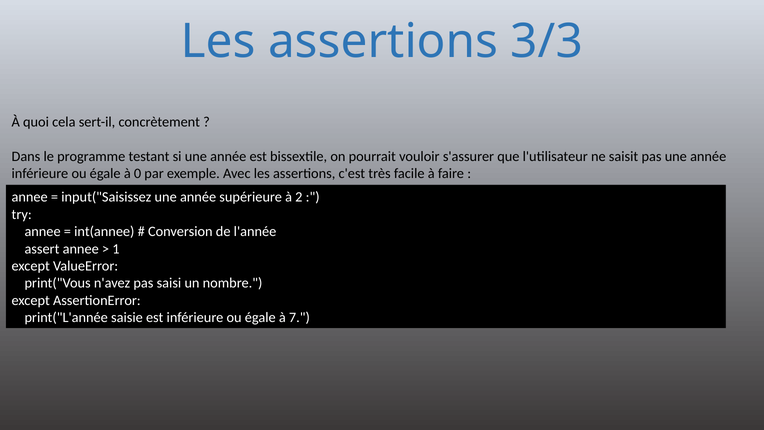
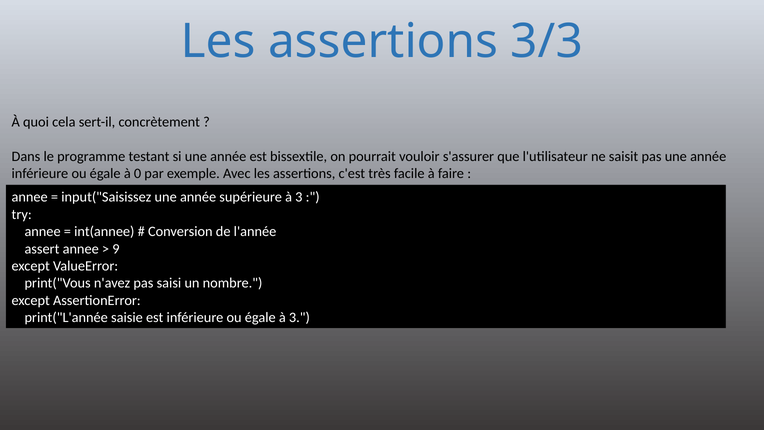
supérieure à 2: 2 -> 3
1: 1 -> 9
égale à 7: 7 -> 3
